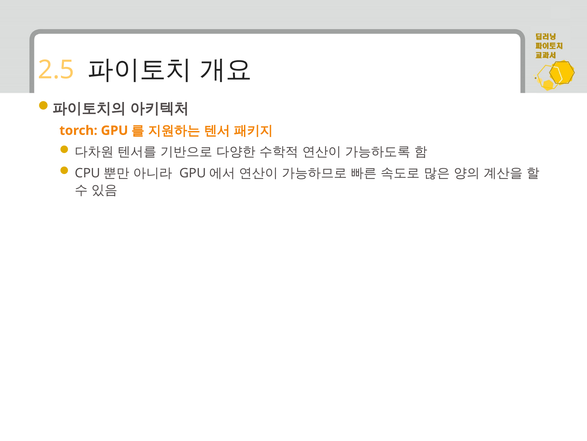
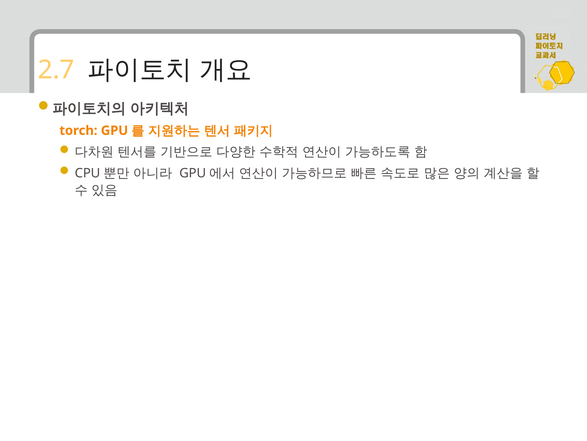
2.5: 2.5 -> 2.7
